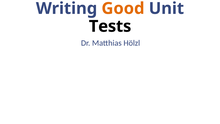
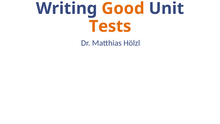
Tests colour: black -> orange
